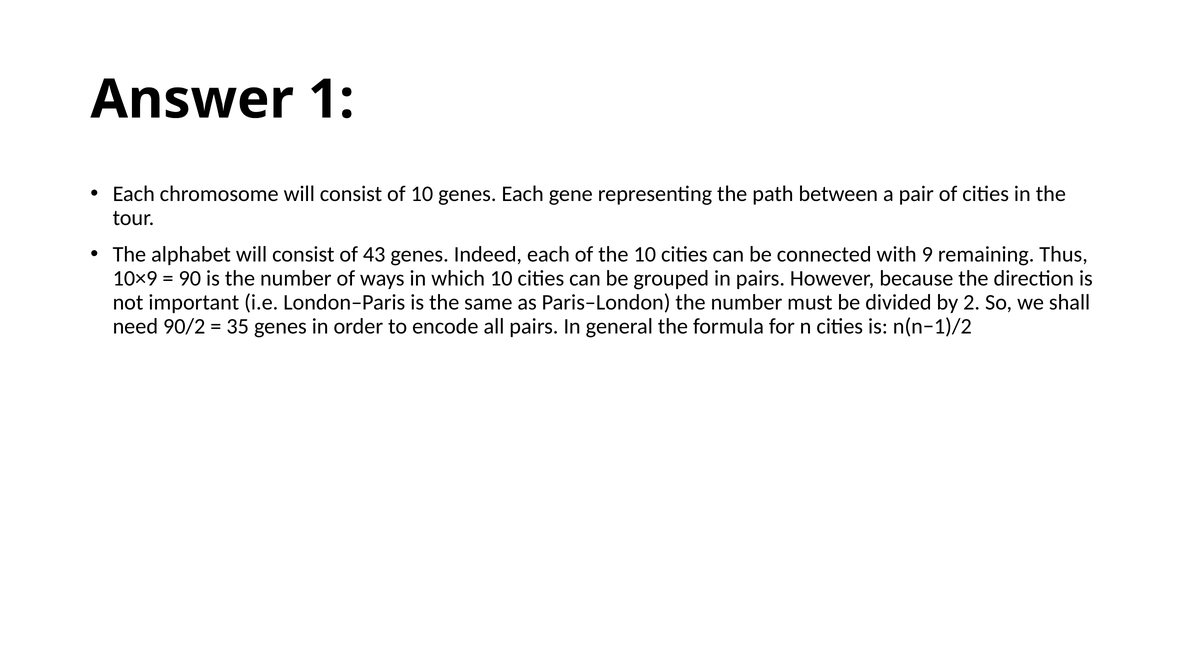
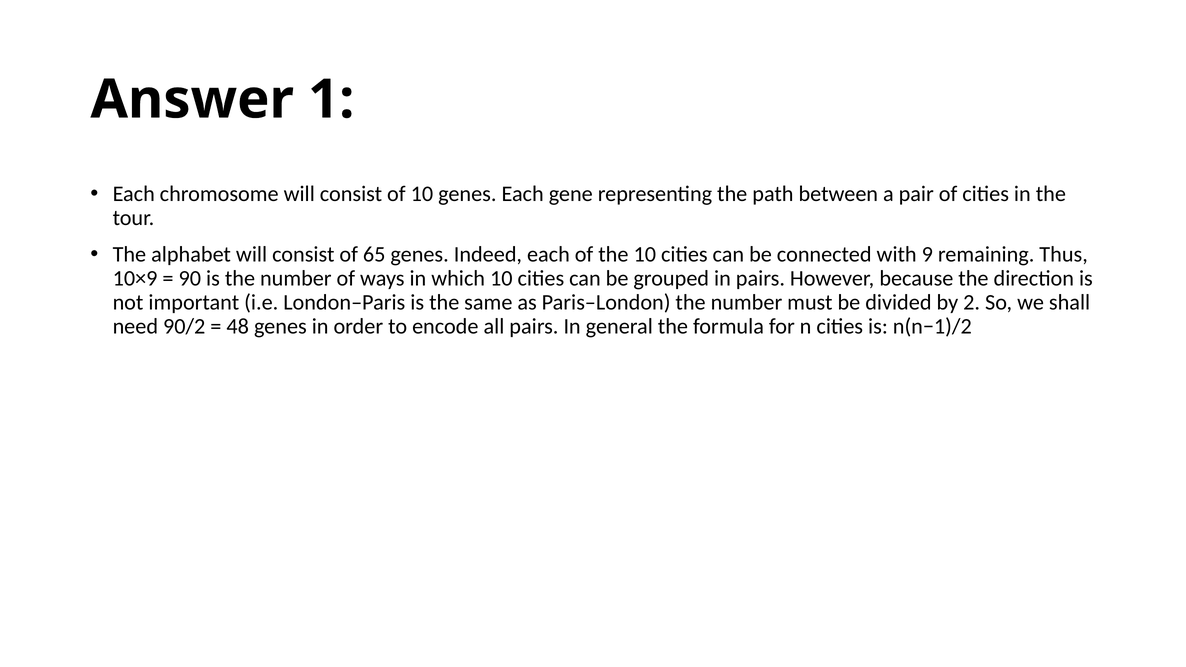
43: 43 -> 65
35: 35 -> 48
